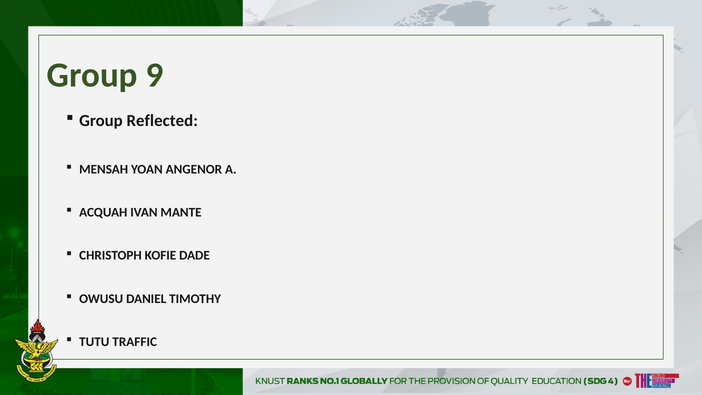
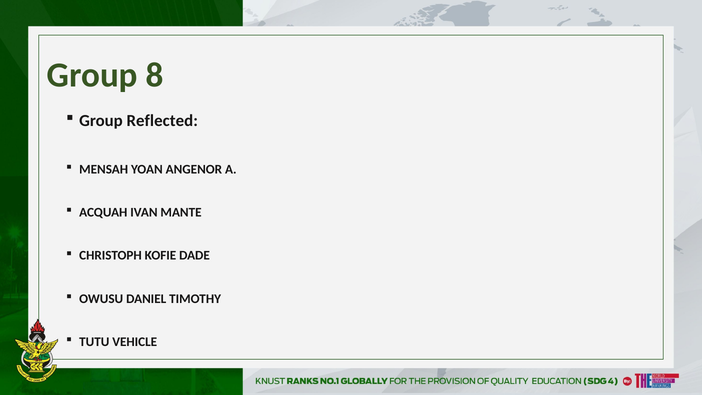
9: 9 -> 8
TRAFFIC: TRAFFIC -> VEHICLE
